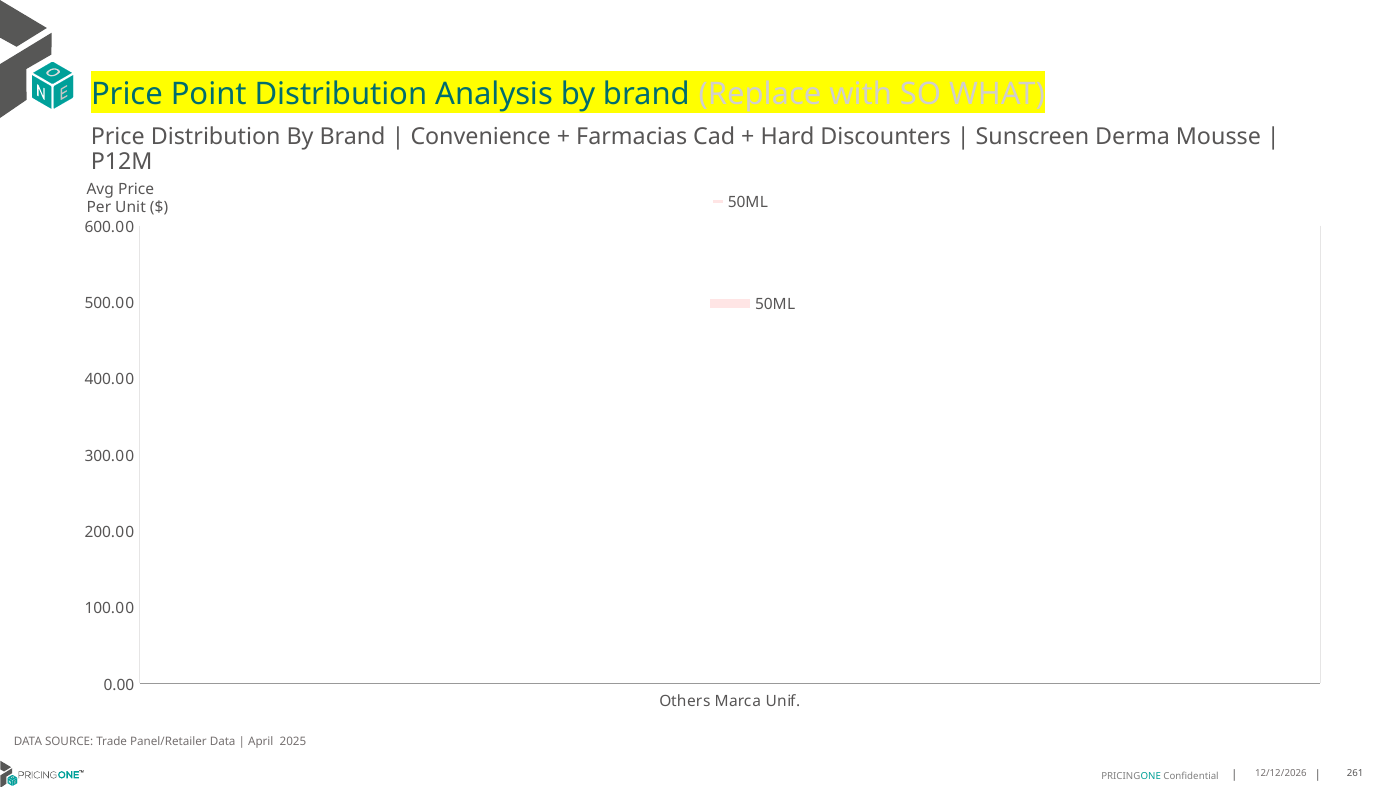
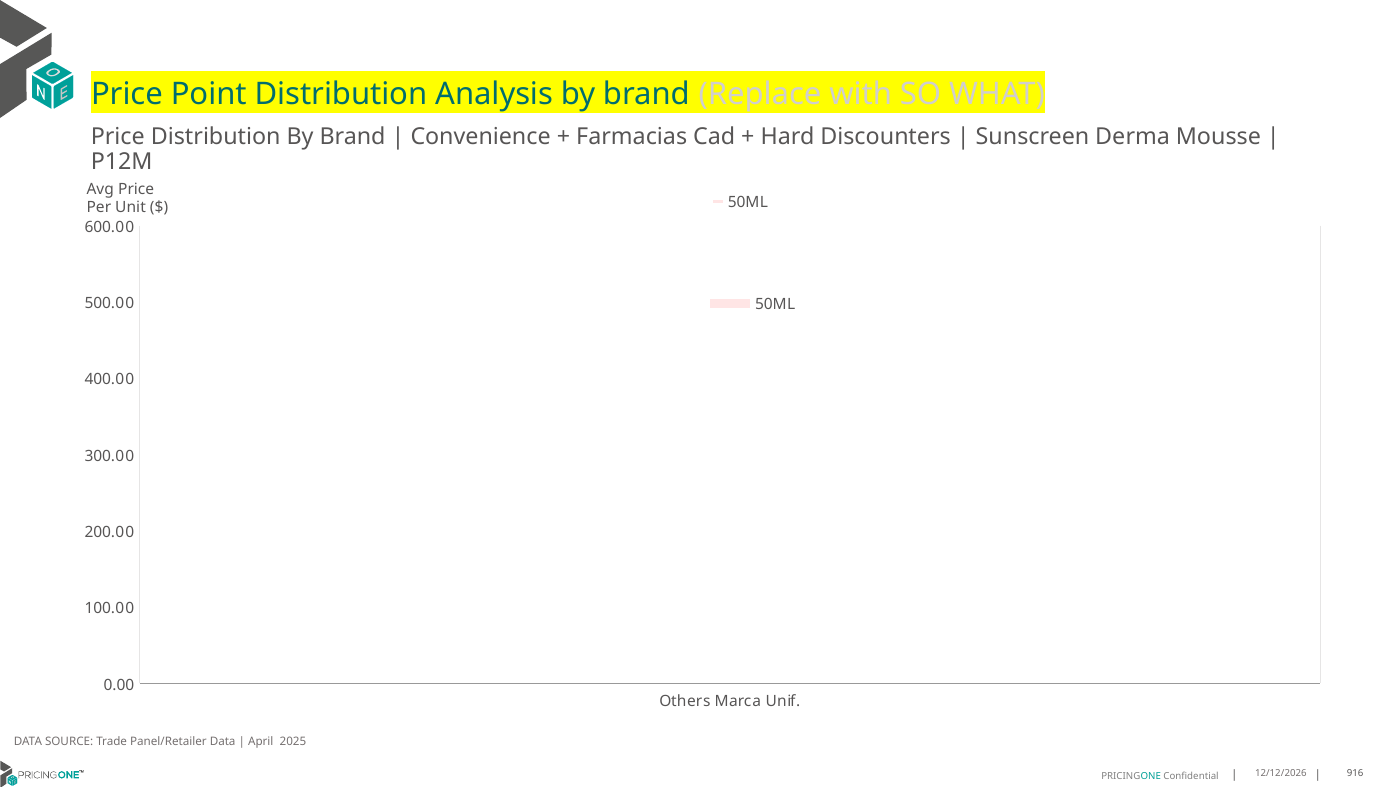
261: 261 -> 916
